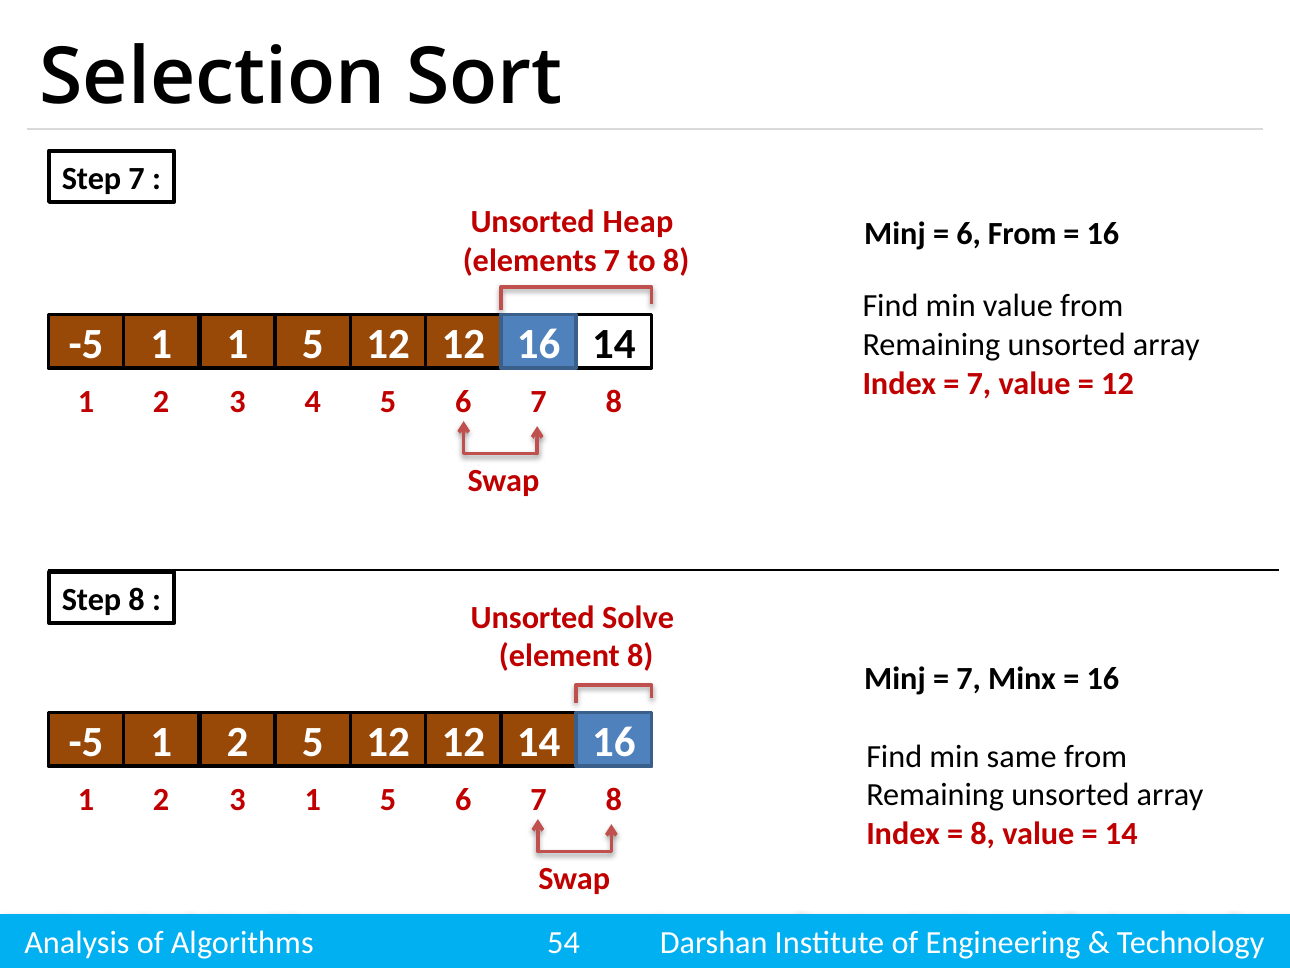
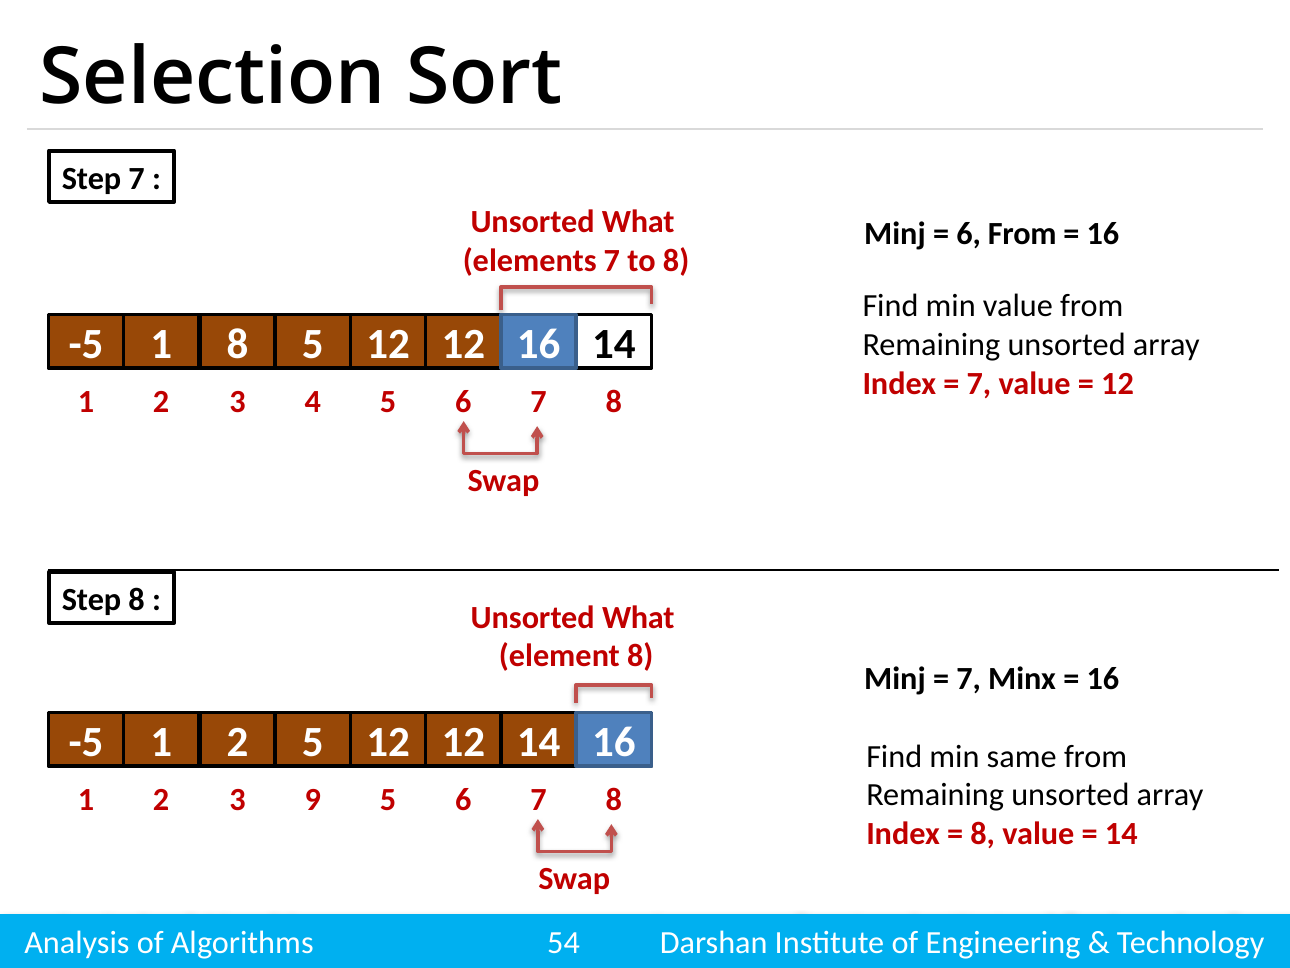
Heap at (638, 222): Heap -> What
1 1: 1 -> 8
Solve at (638, 617): Solve -> What
3 1: 1 -> 9
